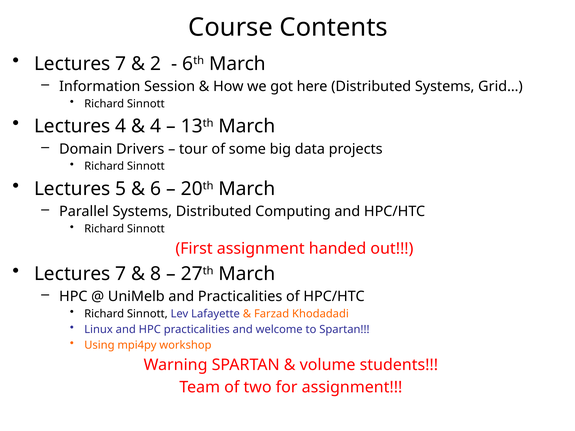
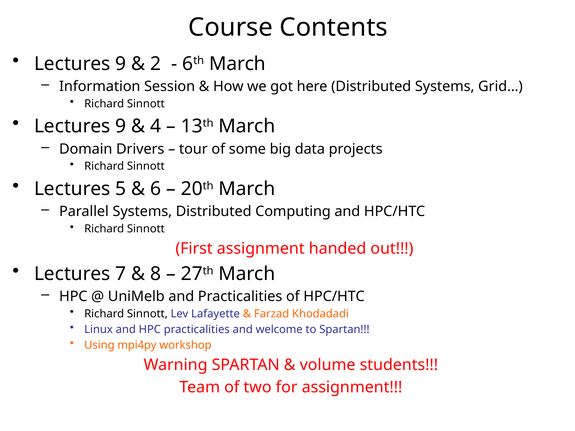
7 at (121, 64): 7 -> 9
4 at (121, 126): 4 -> 9
